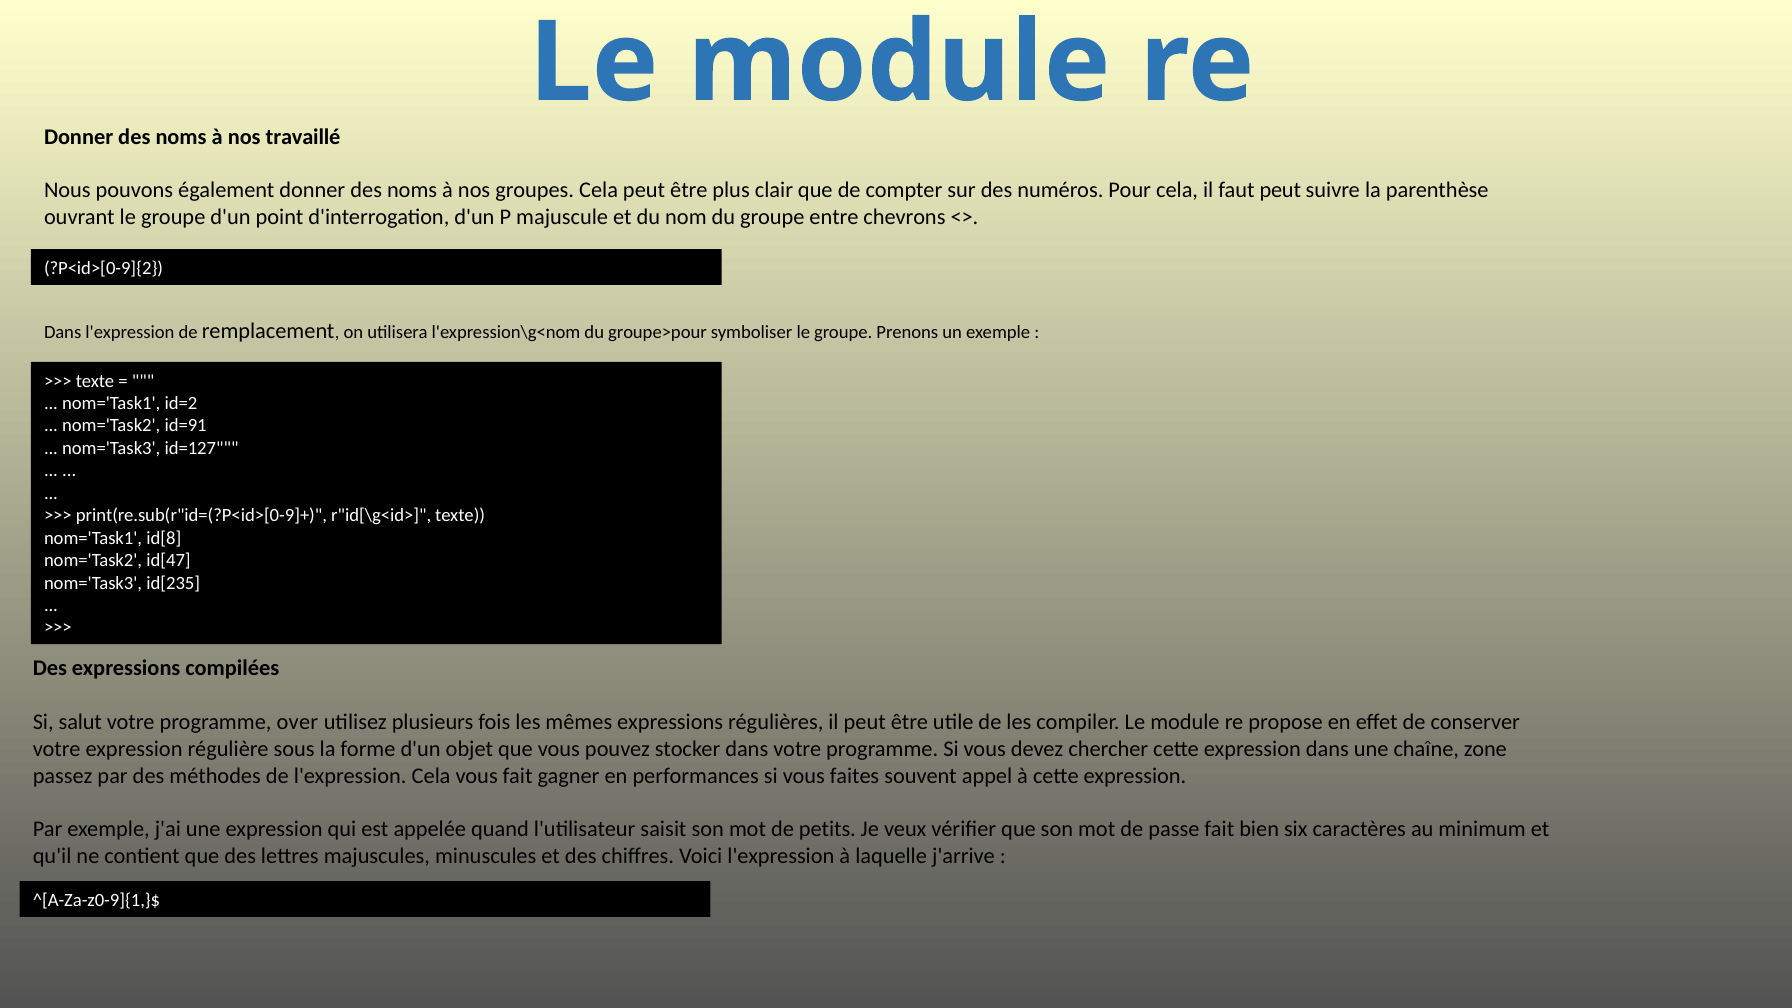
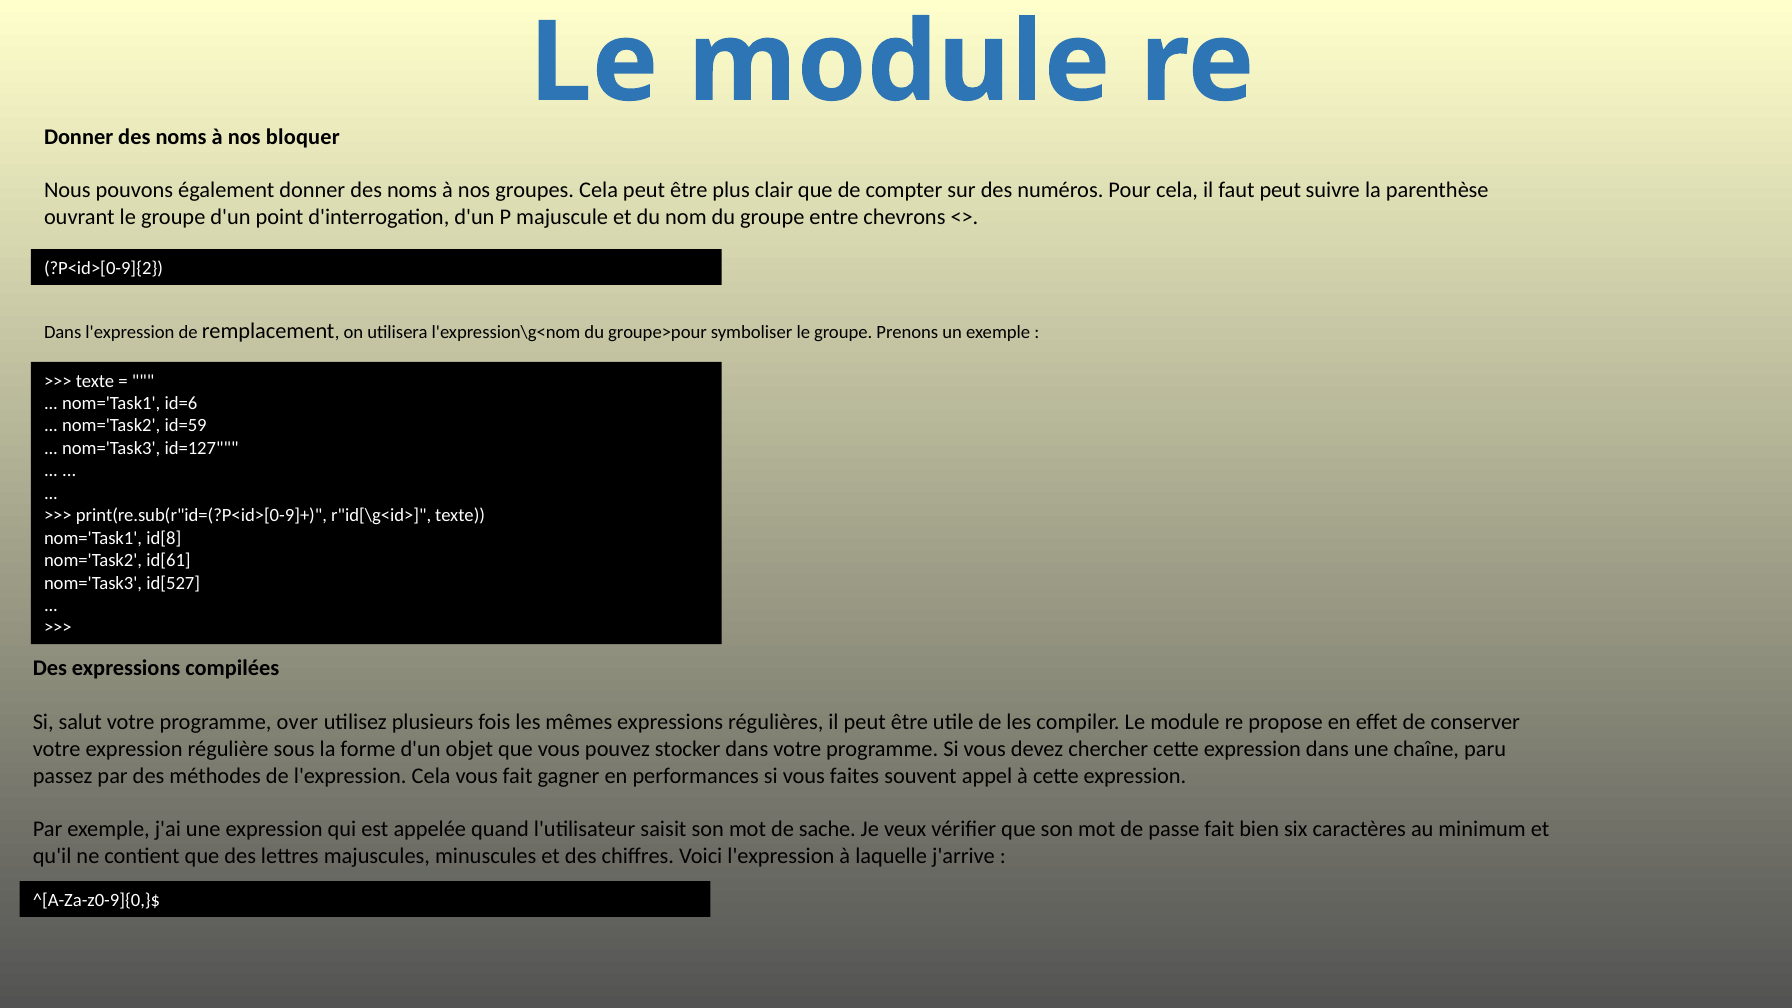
travaillé: travaillé -> bloquer
id=2: id=2 -> id=6
id=91: id=91 -> id=59
id[47: id[47 -> id[61
id[235: id[235 -> id[527
zone: zone -> paru
petits: petits -> sache
^[A-Za-z0-9]{1,}$: ^[A-Za-z0-9]{1,}$ -> ^[A-Za-z0-9]{0,}$
